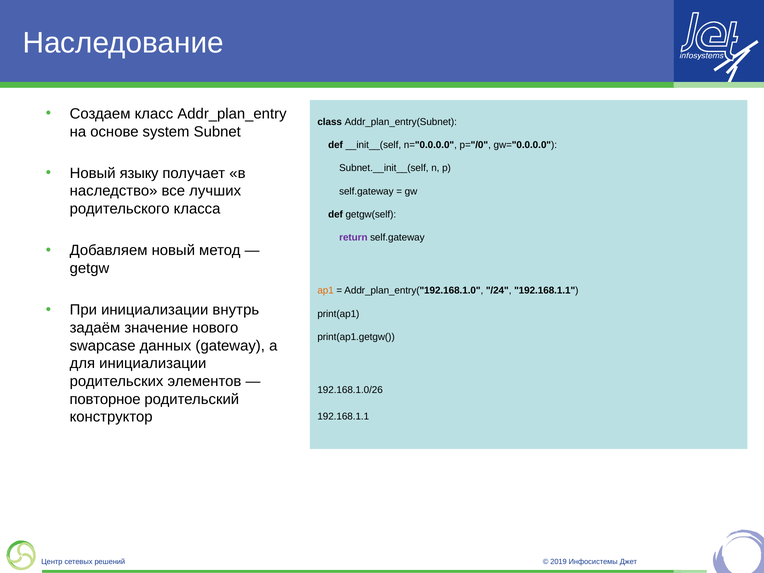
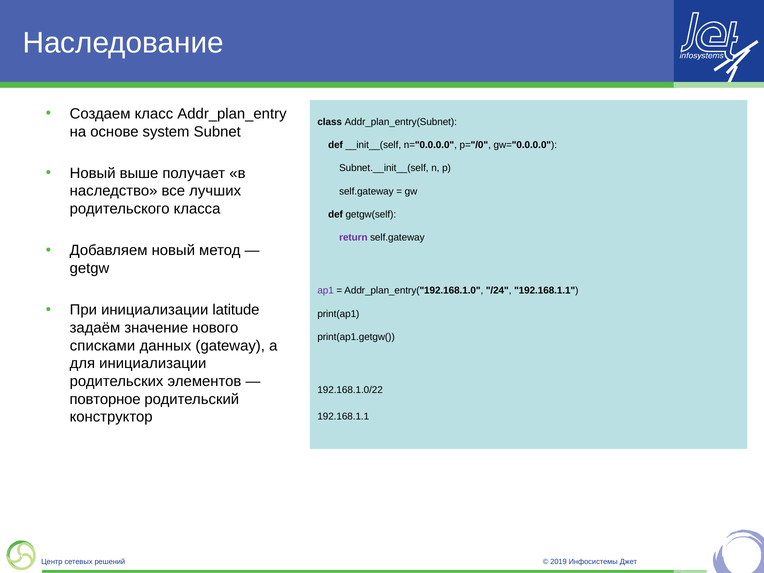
языку: языку -> выше
ap1 colour: orange -> purple
внутрь: внутрь -> latitude
swapcase: swapcase -> списками
192.168.1.0/26: 192.168.1.0/26 -> 192.168.1.0/22
